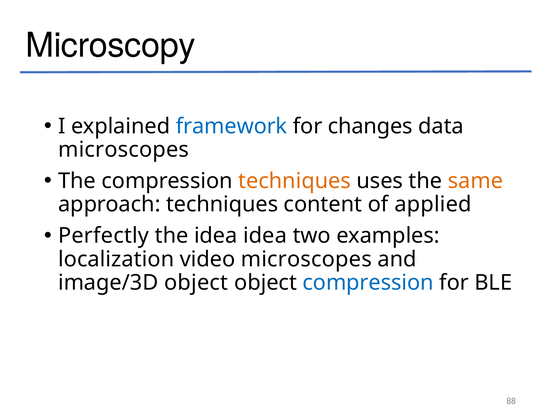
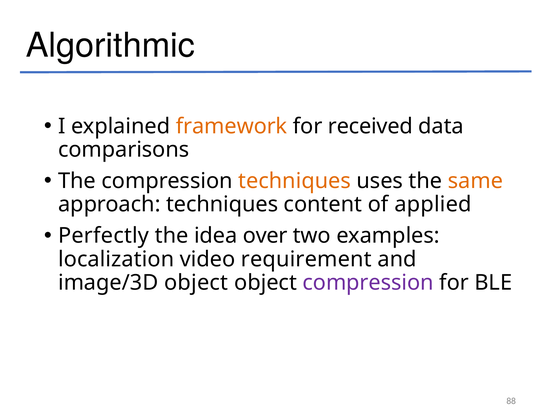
Microscopy: Microscopy -> Algorithmic
framework colour: blue -> orange
changes: changes -> received
microscopes at (124, 150): microscopes -> comparisons
idea idea: idea -> over
video microscopes: microscopes -> requirement
compression at (368, 283) colour: blue -> purple
